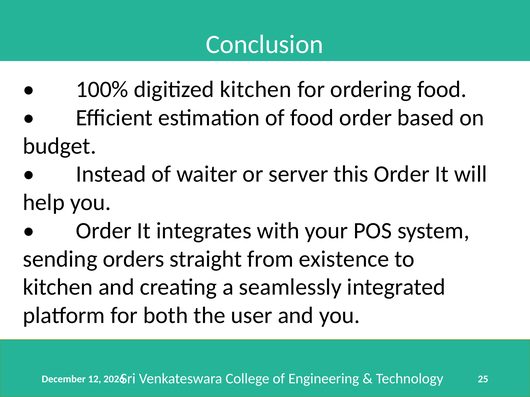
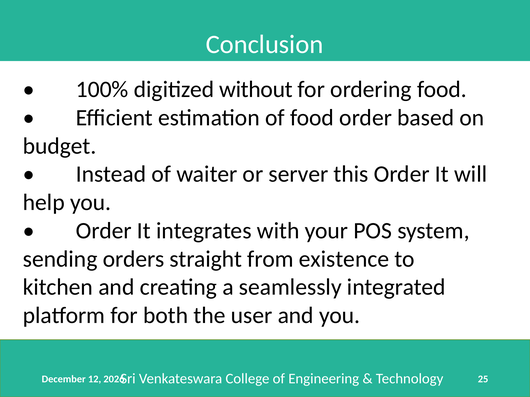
digitized kitchen: kitchen -> without
